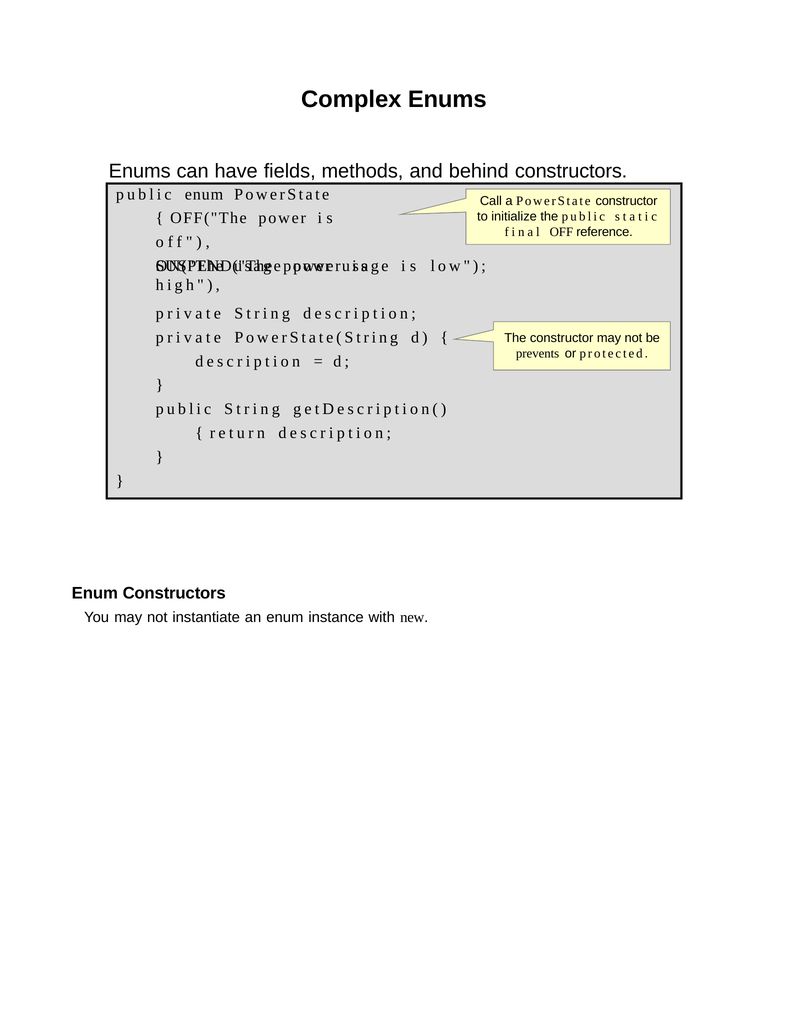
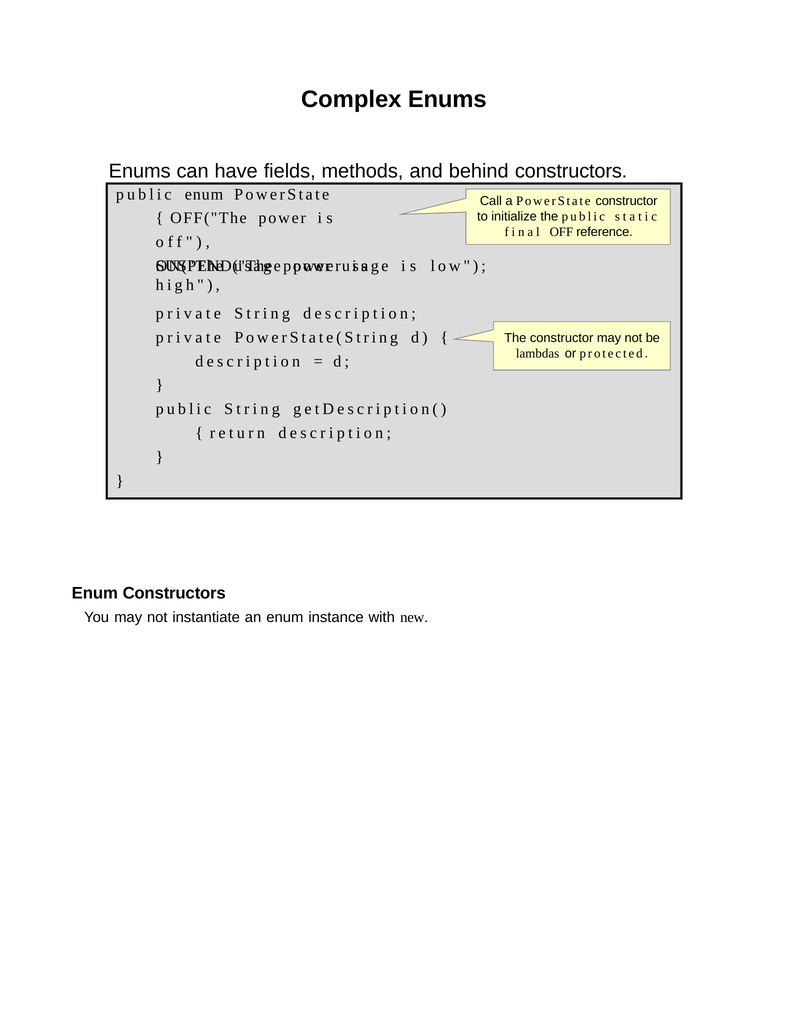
prevents: prevents -> lambdas
